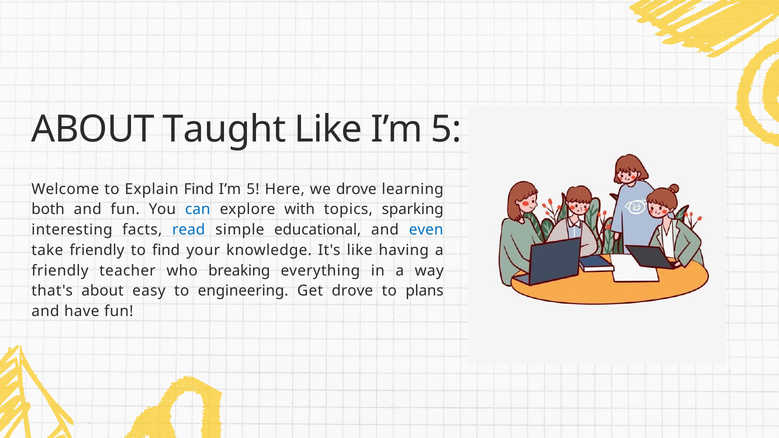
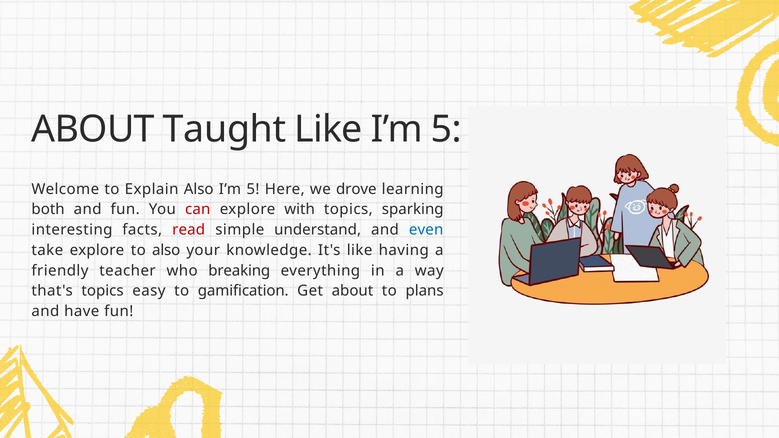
Explain Find: Find -> Also
can colour: blue -> red
read colour: blue -> red
educational: educational -> understand
take friendly: friendly -> explore
to find: find -> also
that's about: about -> topics
engineering: engineering -> gamification
Get drove: drove -> about
